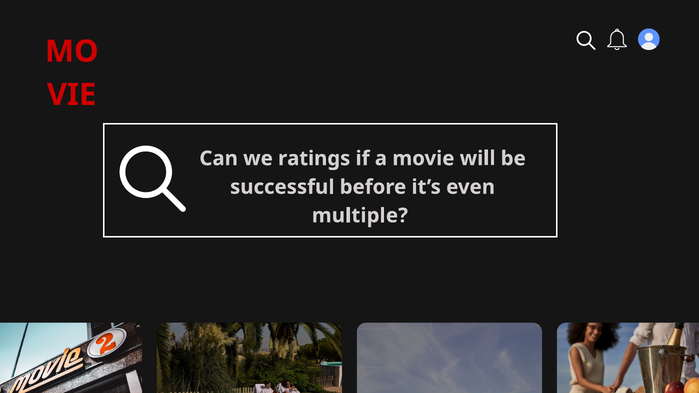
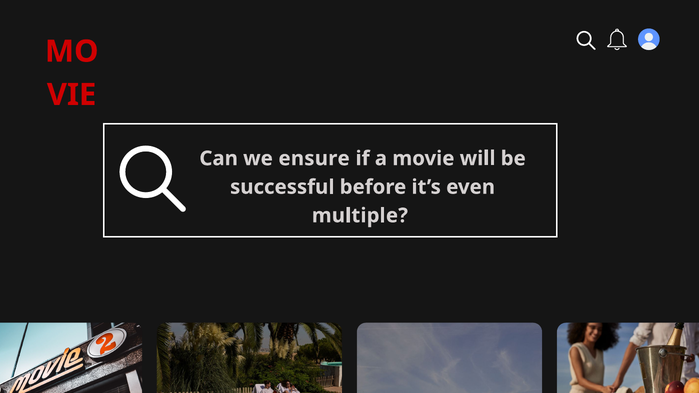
ratings: ratings -> ensure
